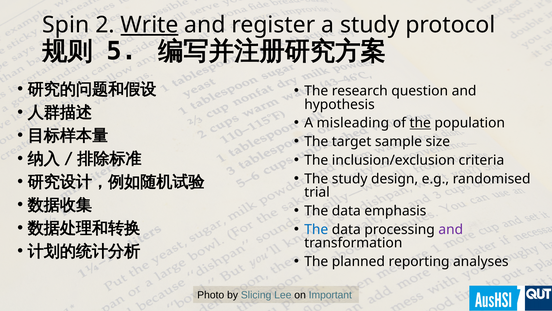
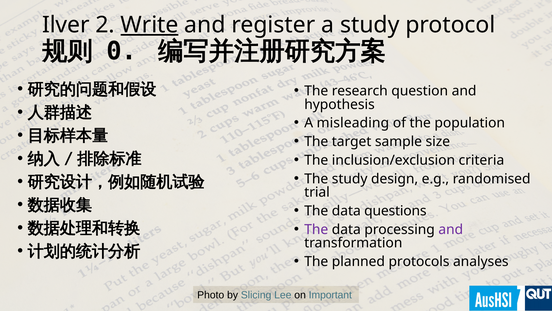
Spin: Spin -> Ilver
5: 5 -> 0
the at (420, 123) underline: present -> none
emphasis: emphasis -> questions
The at (316, 229) colour: blue -> purple
reporting: reporting -> protocols
